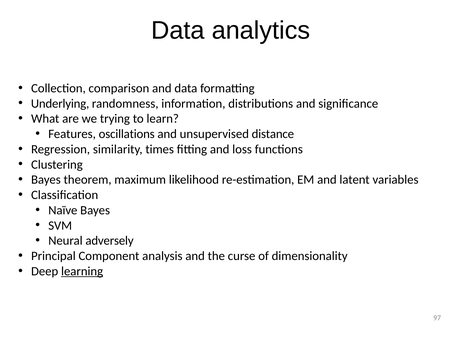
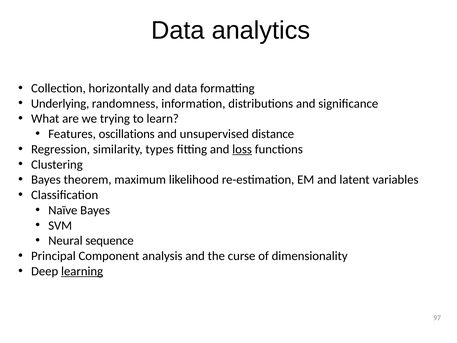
comparison: comparison -> horizontally
times: times -> types
loss underline: none -> present
adversely: adversely -> sequence
